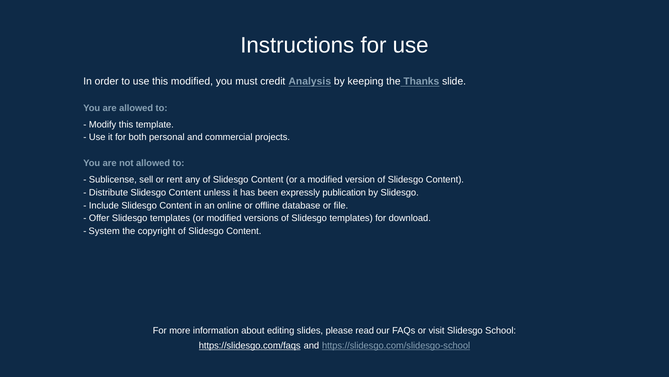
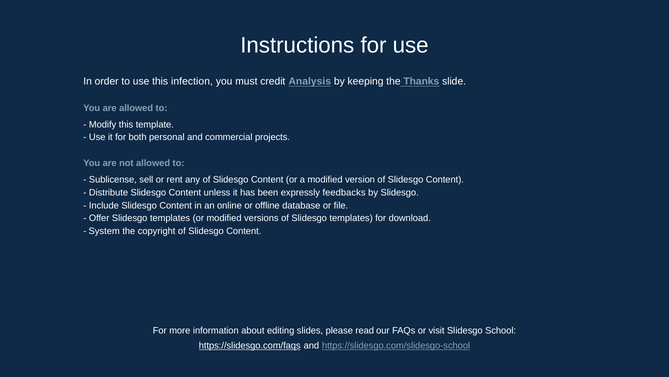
this modified: modified -> infection
publication: publication -> feedbacks
